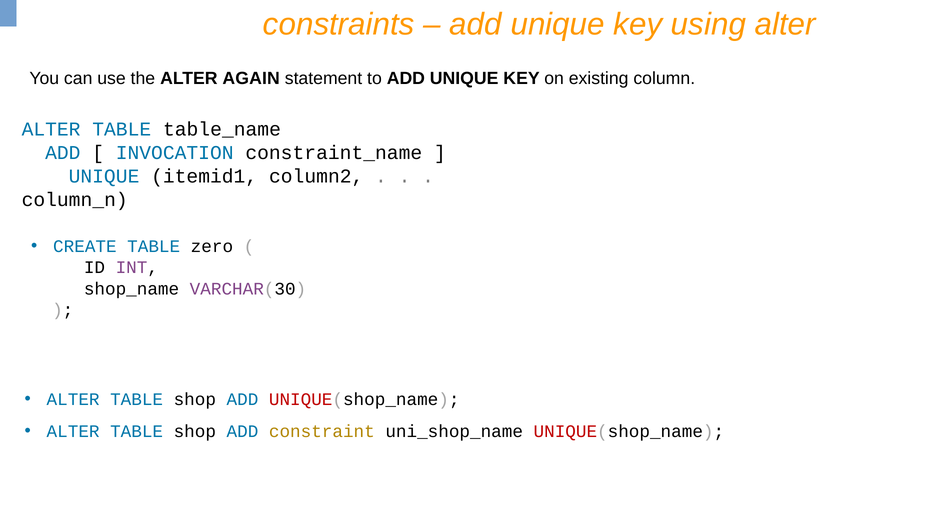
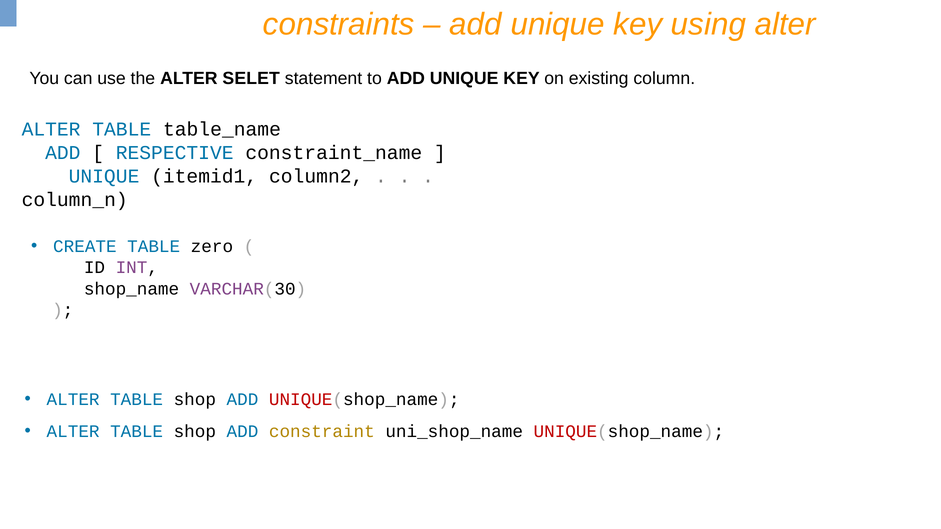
AGAIN: AGAIN -> SELET
INVOCATION: INVOCATION -> RESPECTIVE
